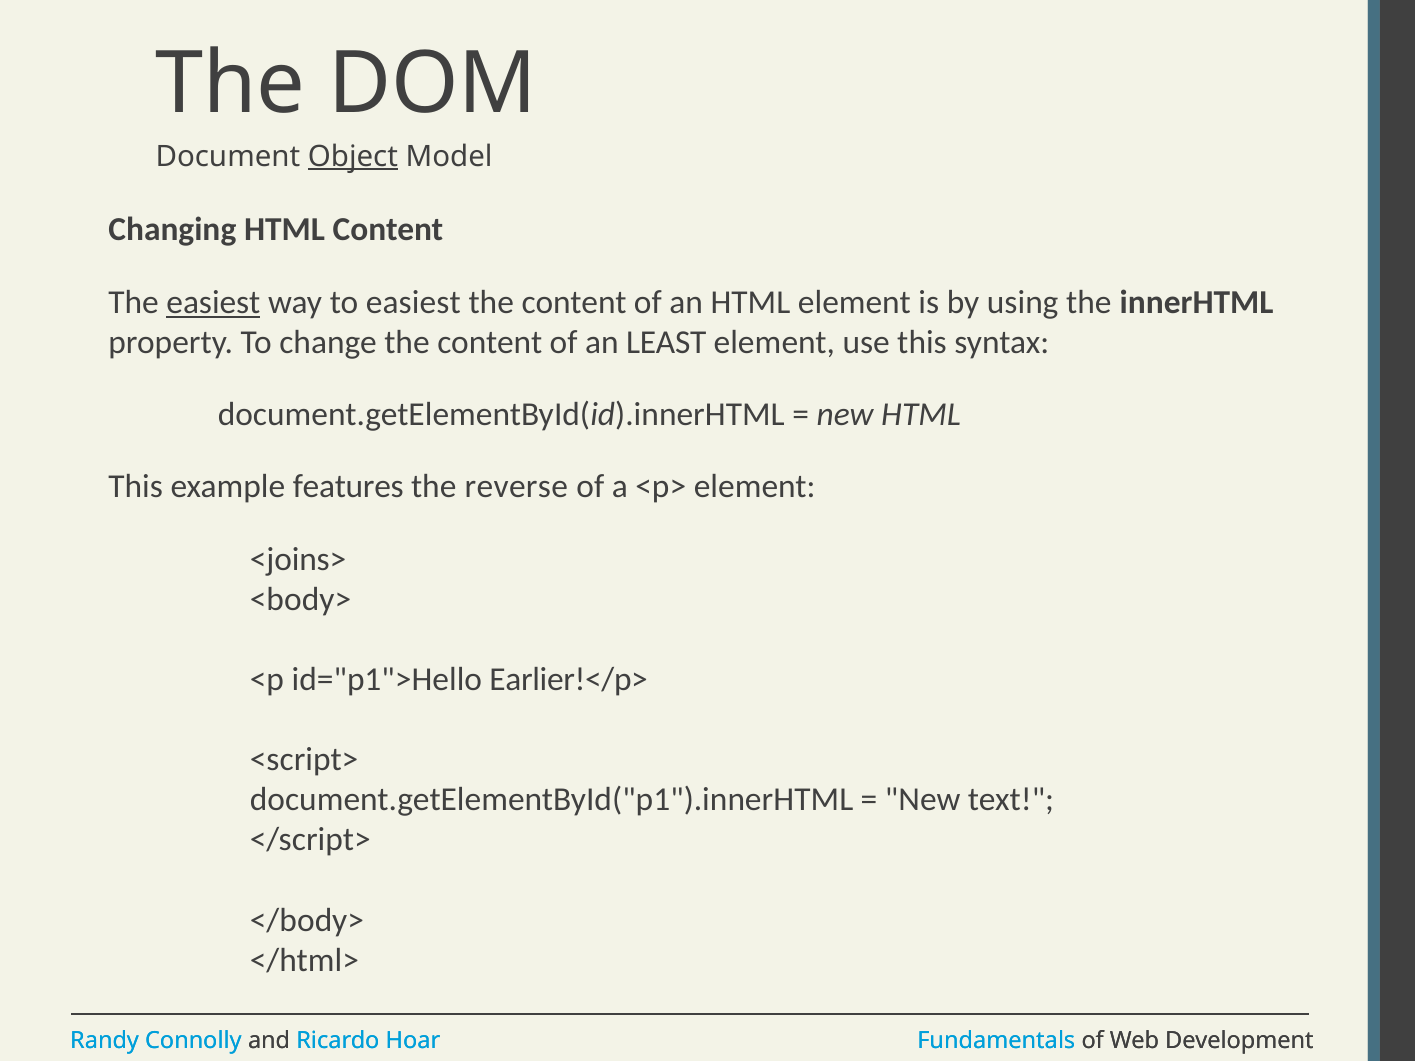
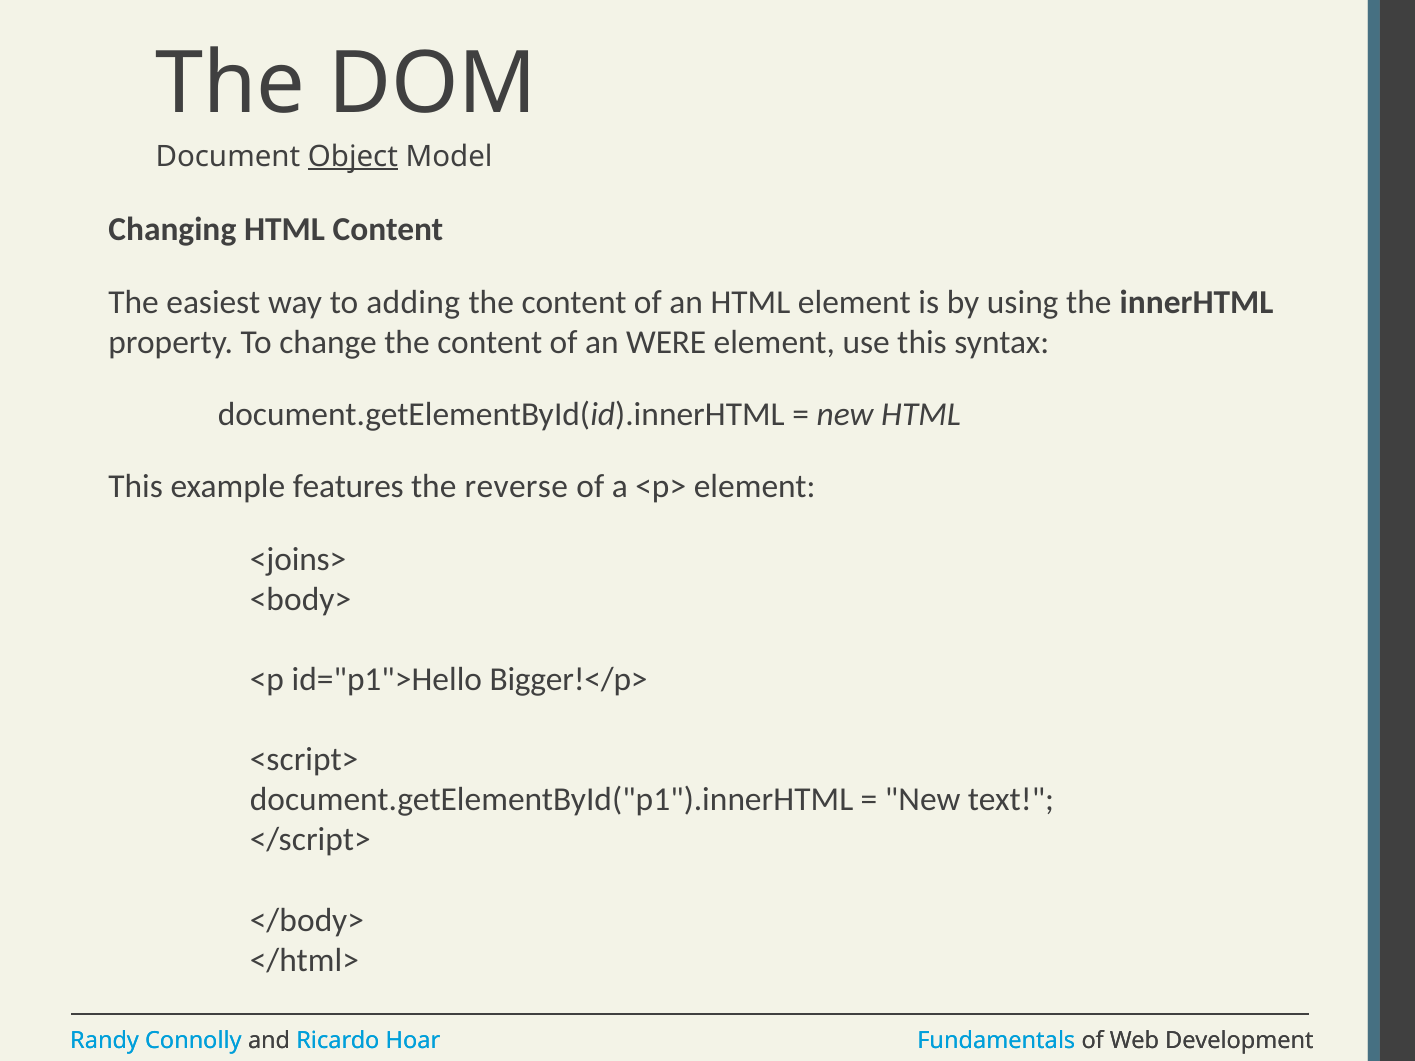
easiest at (213, 302) underline: present -> none
to easiest: easiest -> adding
LEAST: LEAST -> WERE
Earlier!</p>: Earlier!</p> -> Bigger!</p>
